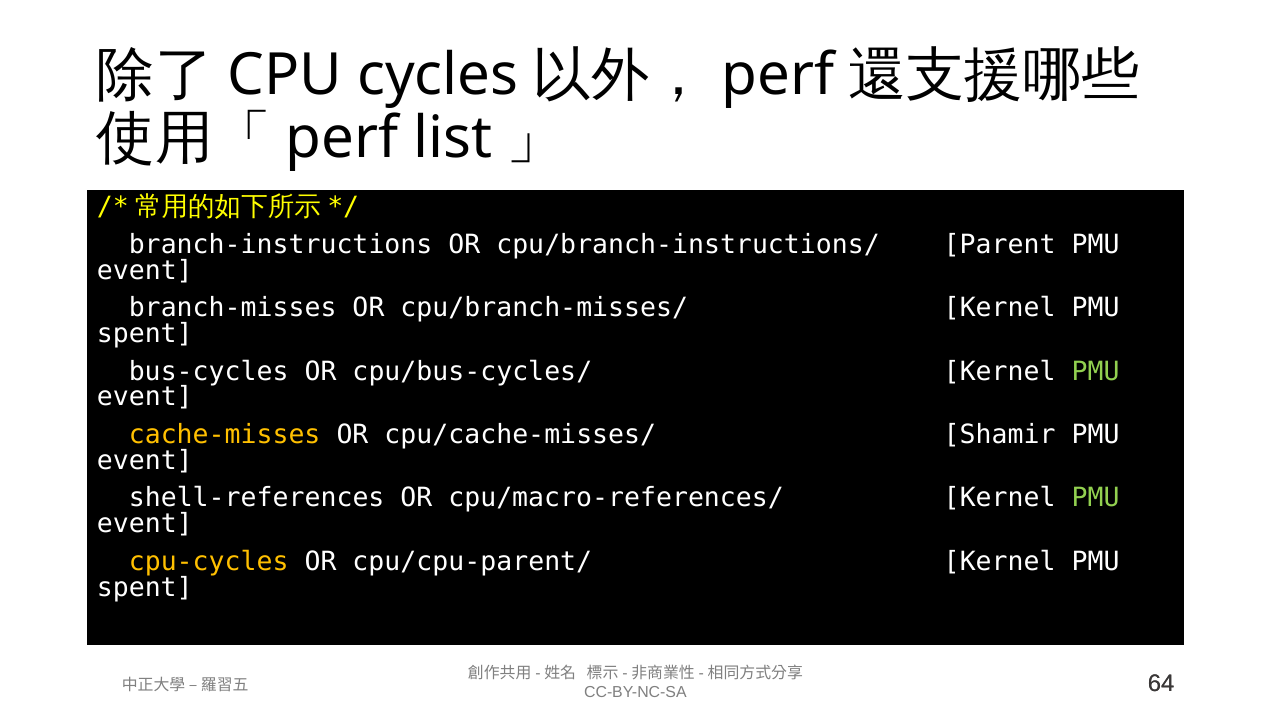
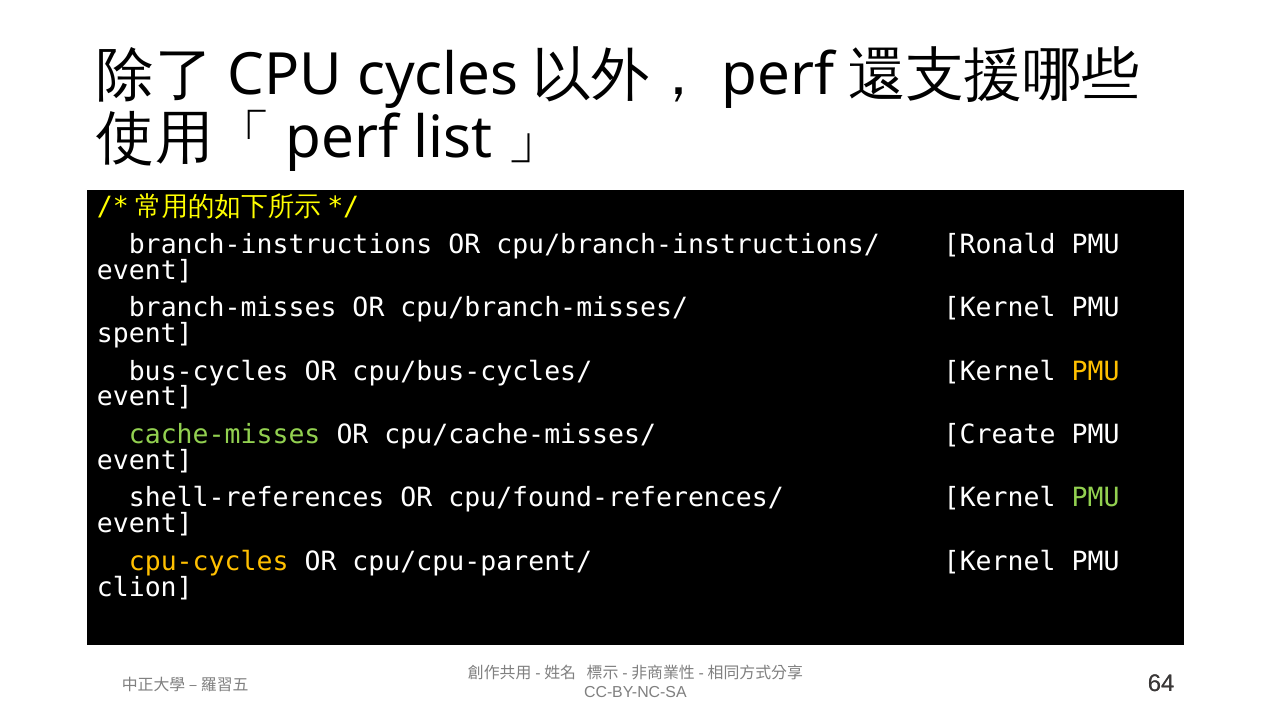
Parent: Parent -> Ronald
PMU at (1096, 371) colour: light green -> yellow
cache-misses colour: yellow -> light green
Shamir: Shamir -> Create
cpu/macro-references/: cpu/macro-references/ -> cpu/found-references/
spent at (145, 587): spent -> clion
